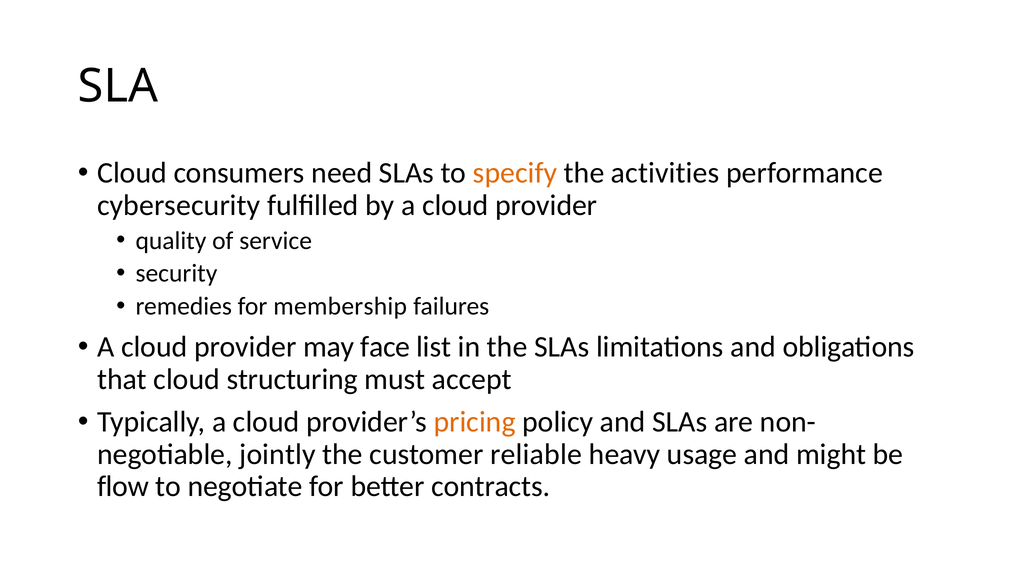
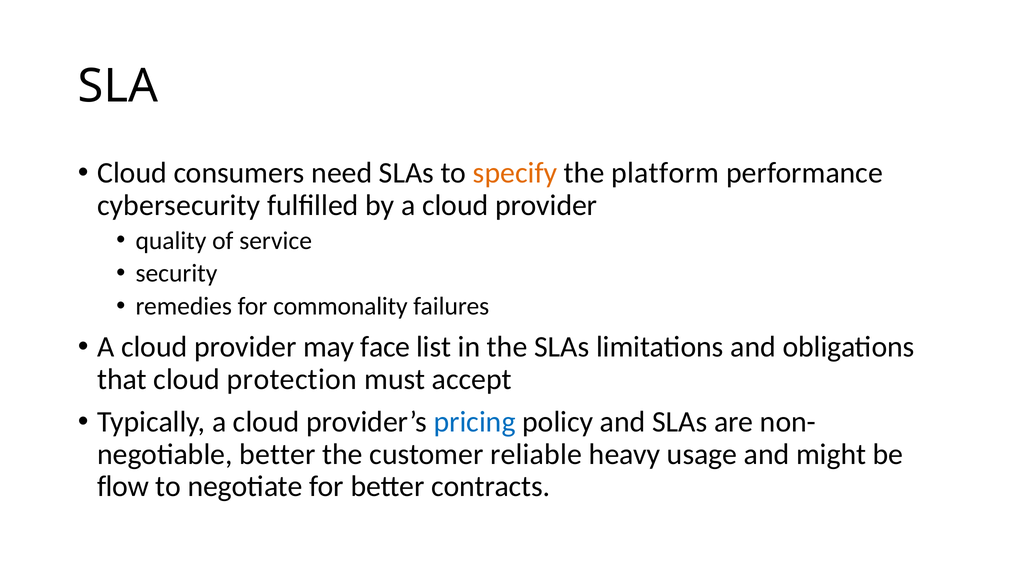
activities: activities -> platform
membership: membership -> commonality
structuring: structuring -> protection
pricing colour: orange -> blue
jointly at (277, 454): jointly -> better
